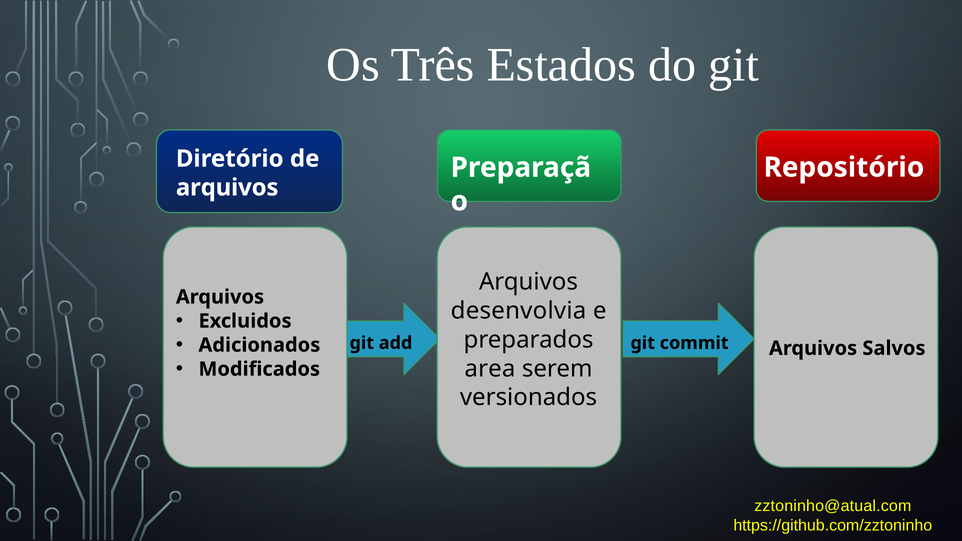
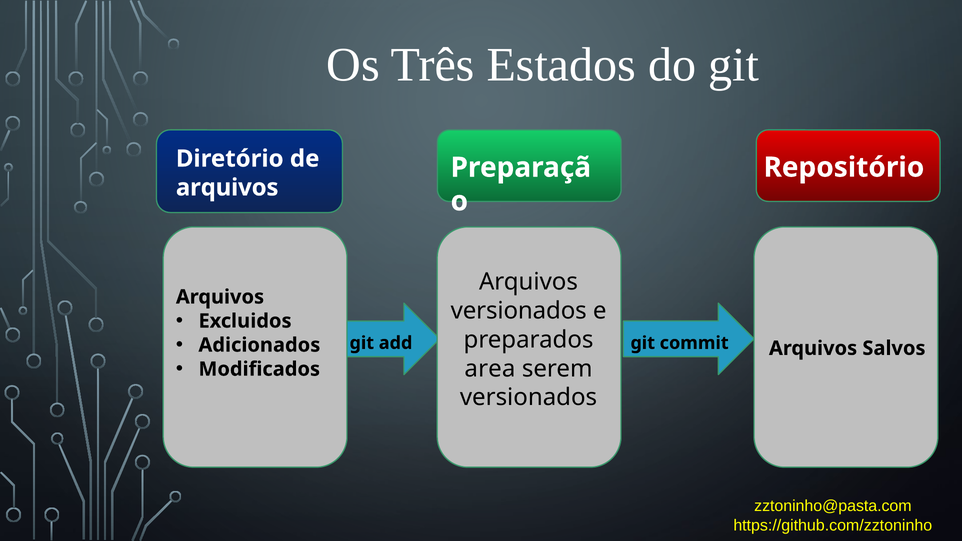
desenvolvia at (519, 311): desenvolvia -> versionados
zztoninho@atual.com: zztoninho@atual.com -> zztoninho@pasta.com
